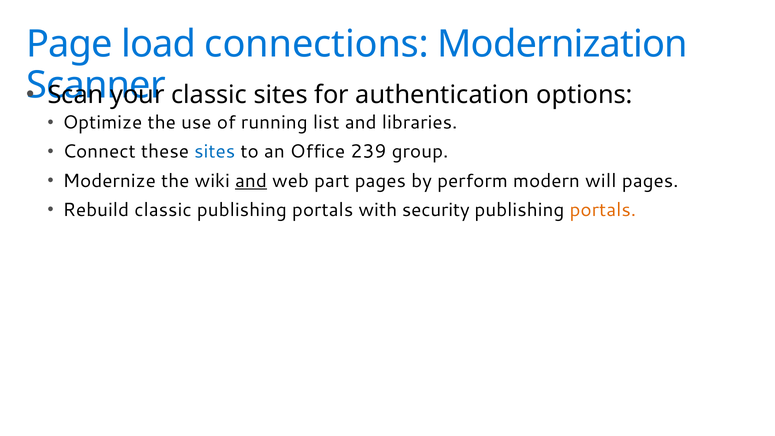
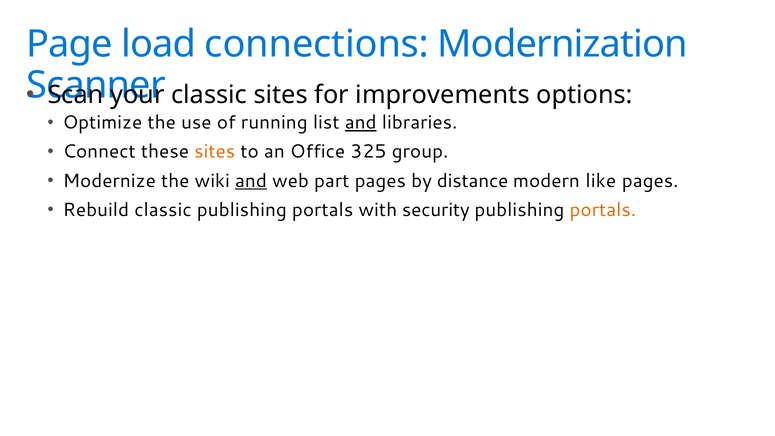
authentication: authentication -> improvements
and at (361, 123) underline: none -> present
sites at (215, 152) colour: blue -> orange
239: 239 -> 325
perform: perform -> distance
will: will -> like
